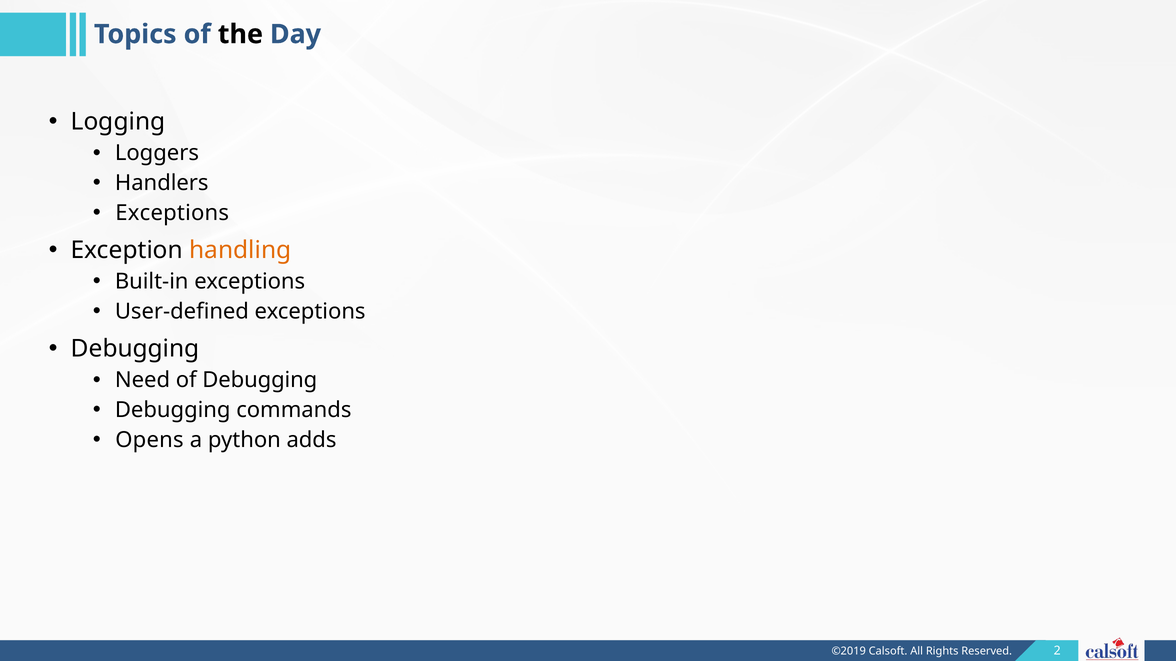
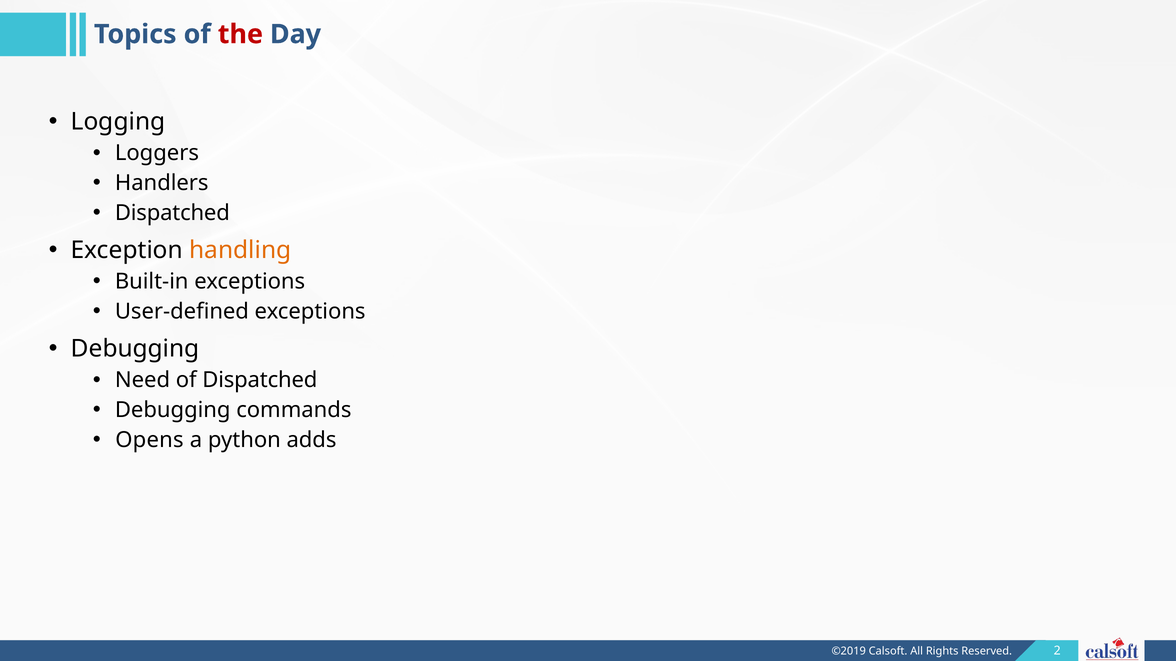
the colour: black -> red
Exceptions at (172, 213): Exceptions -> Dispatched
of Debugging: Debugging -> Dispatched
